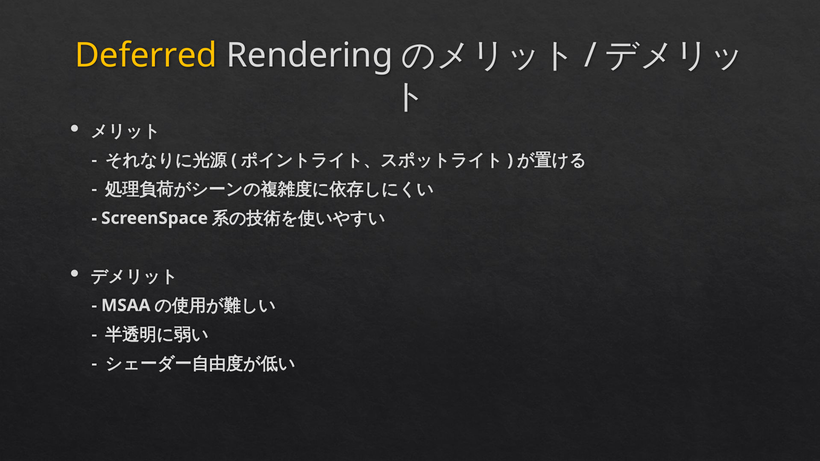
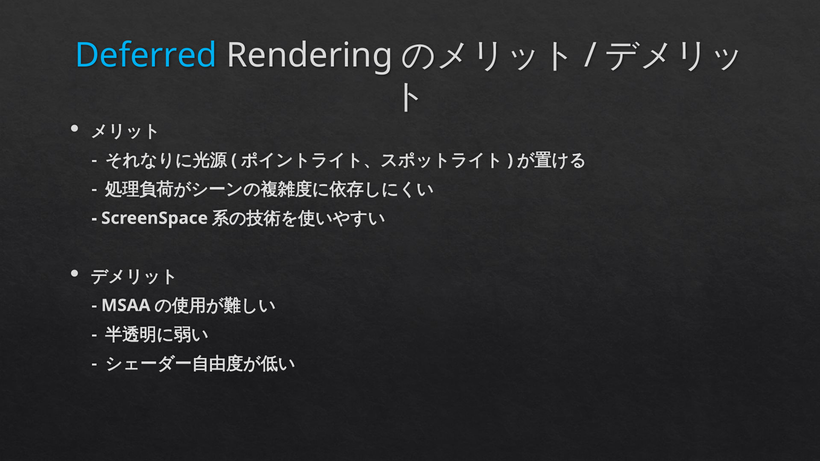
Deferred colour: yellow -> light blue
